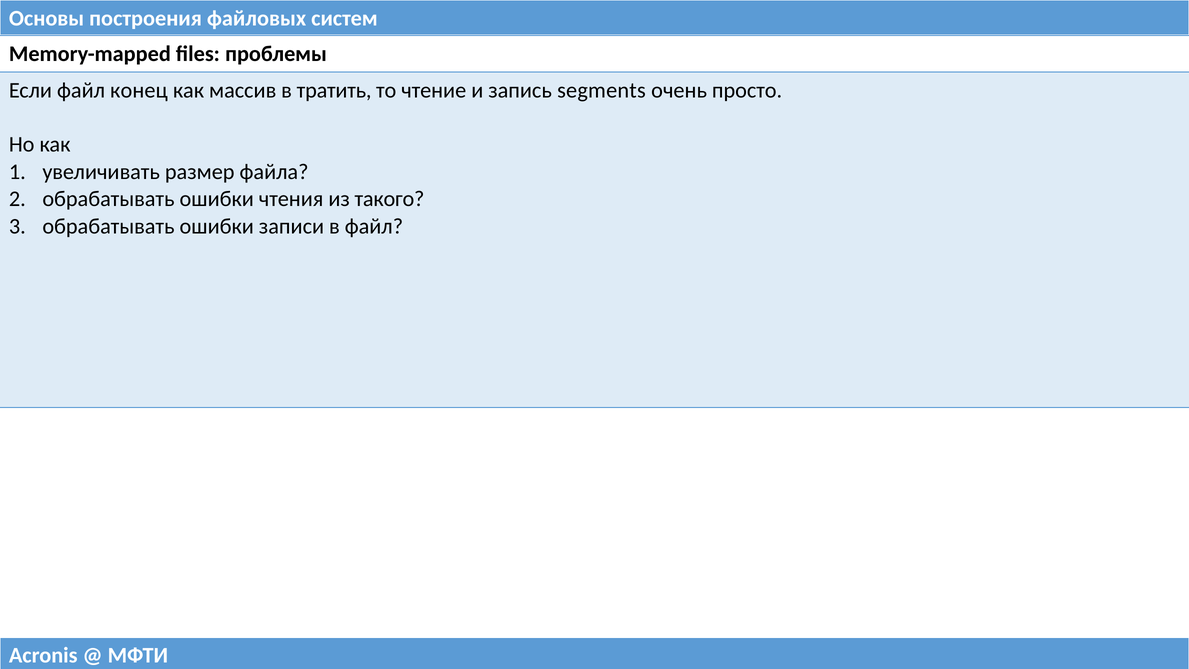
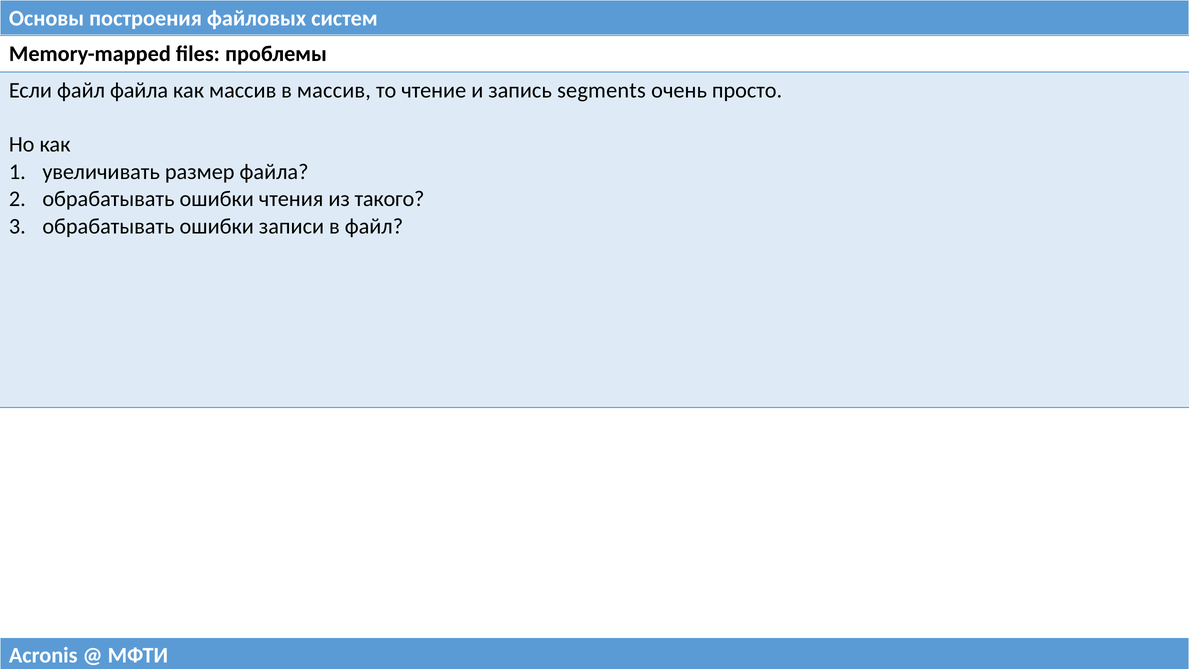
файл конец: конец -> файла
в тратить: тратить -> массив
